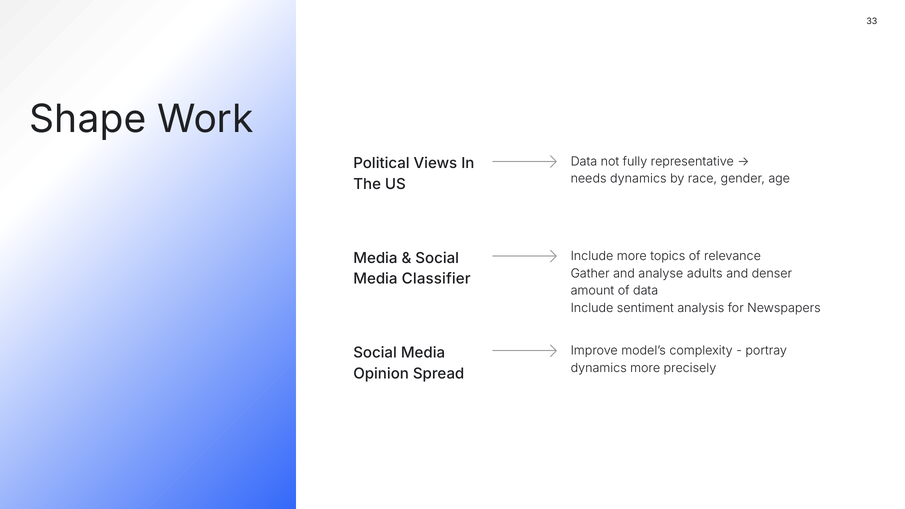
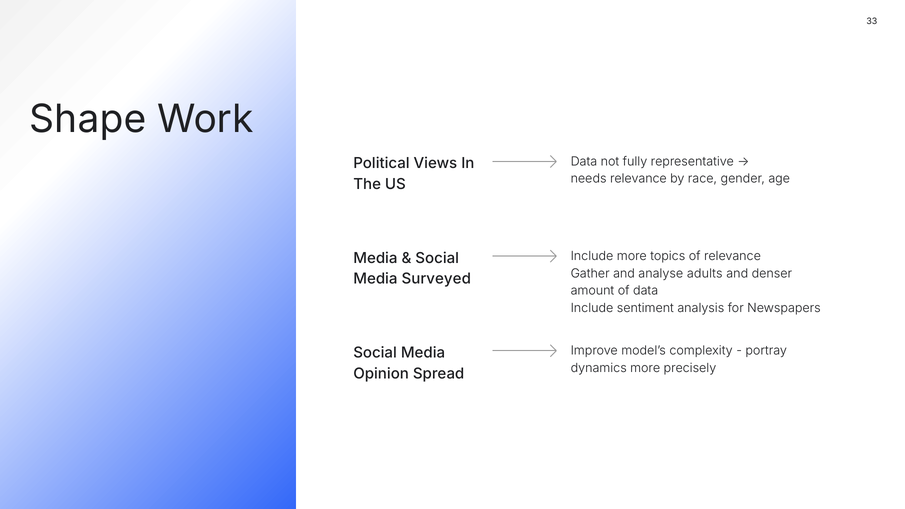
needs dynamics: dynamics -> relevance
Classifier: Classifier -> Surveyed
